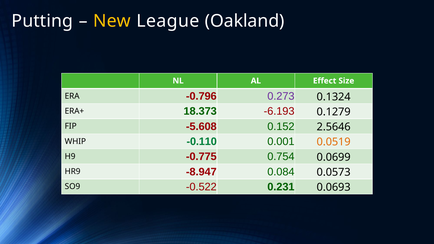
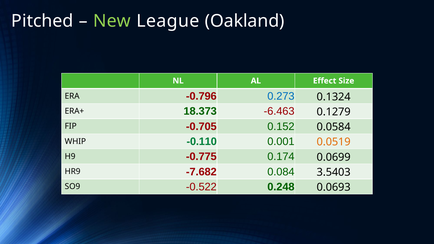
Putting: Putting -> Pitched
New colour: yellow -> light green
0.273 colour: purple -> blue
-6.193: -6.193 -> -6.463
-5.608: -5.608 -> -0.705
2.5646: 2.5646 -> 0.0584
0.754: 0.754 -> 0.174
-8.947: -8.947 -> -7.682
0.0573: 0.0573 -> 3.5403
0.231: 0.231 -> 0.248
